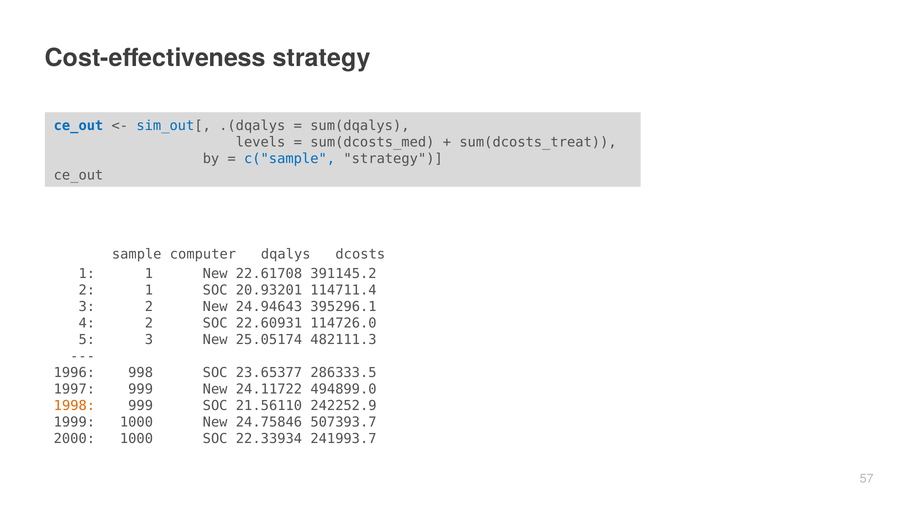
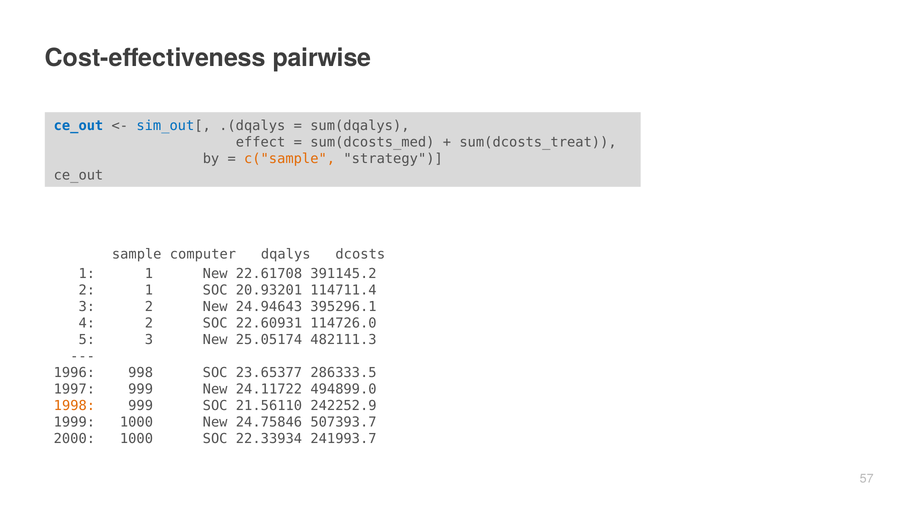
Cost-effectiveness strategy: strategy -> pairwise
levels: levels -> effect
c("sample colour: blue -> orange
